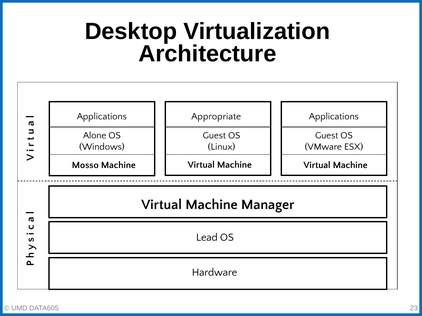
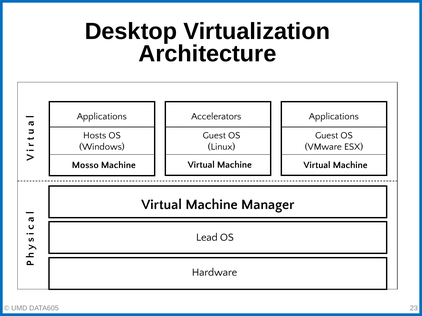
Appropriate: Appropriate -> Accelerators
Alone: Alone -> Hosts
